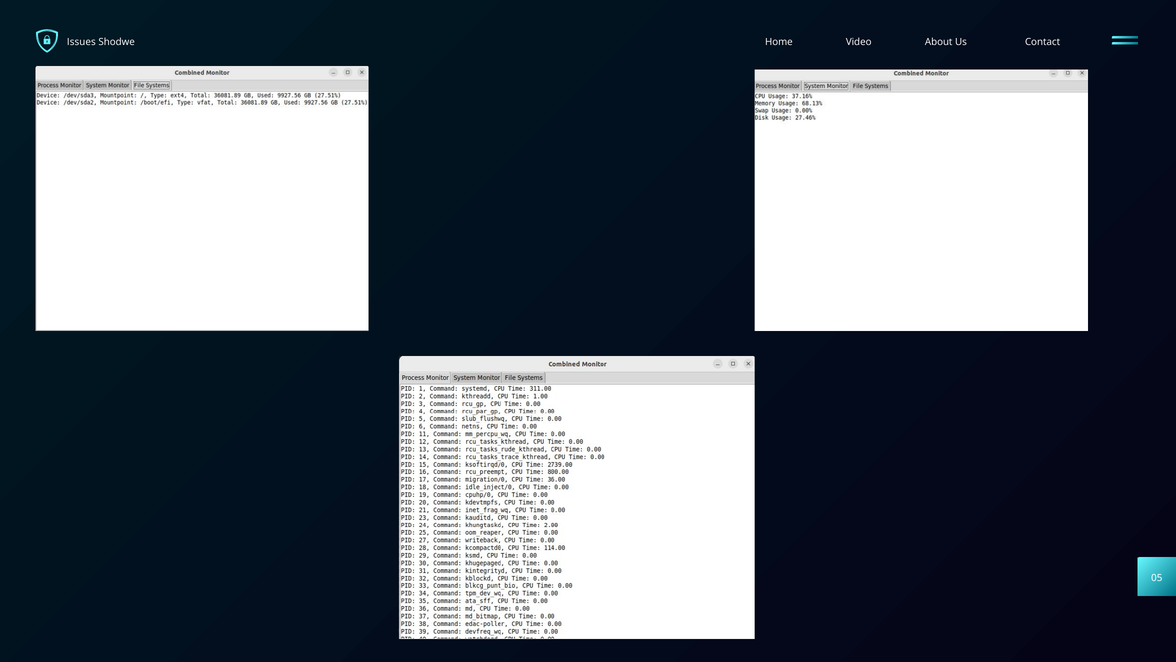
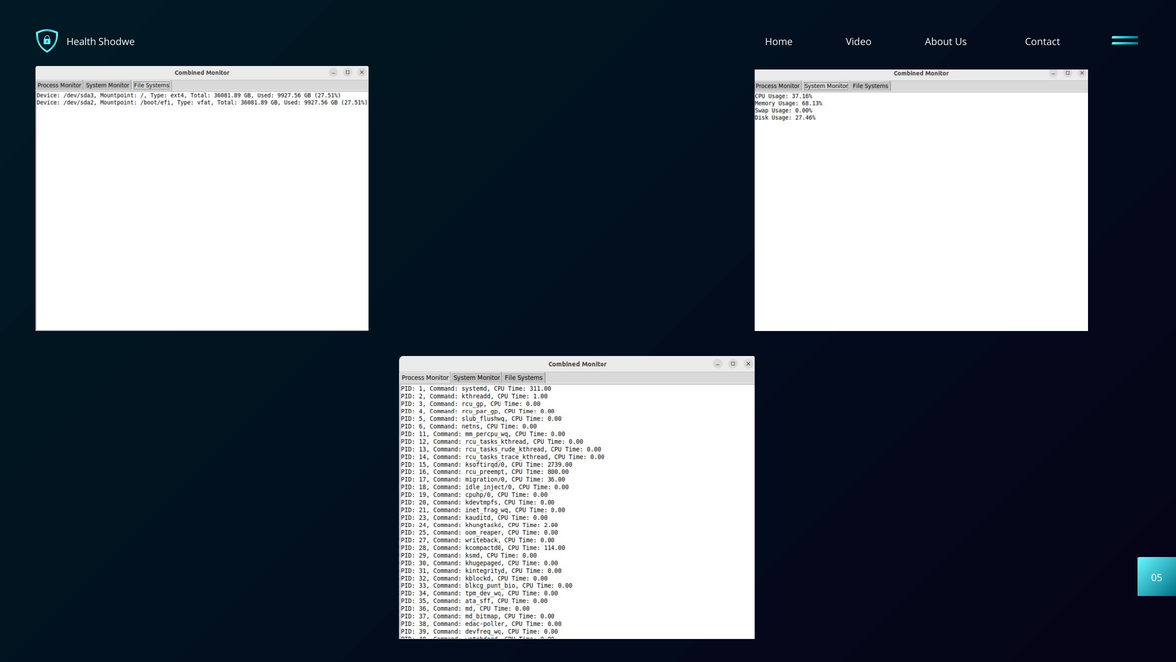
Issues: Issues -> Health
